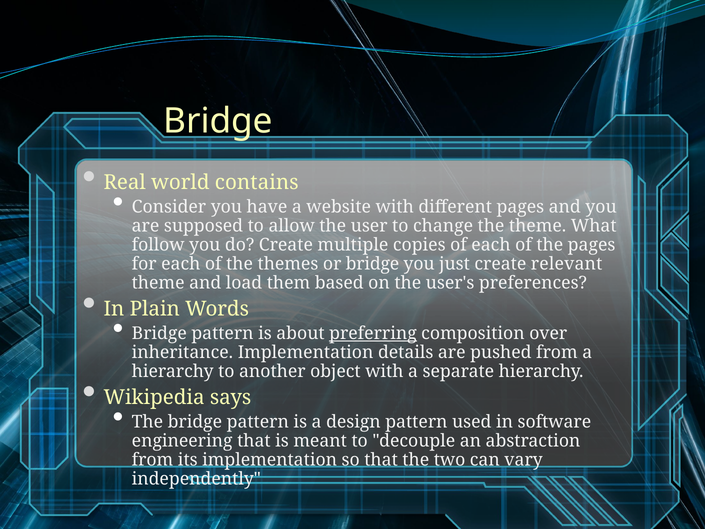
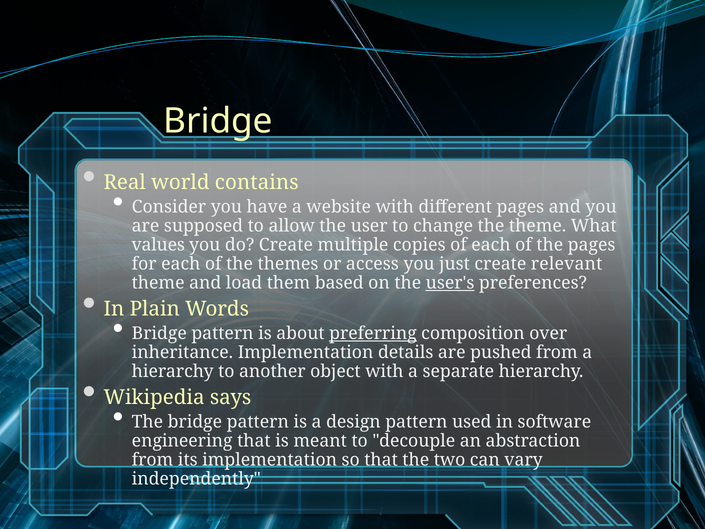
follow: follow -> values
or bridge: bridge -> access
user's underline: none -> present
